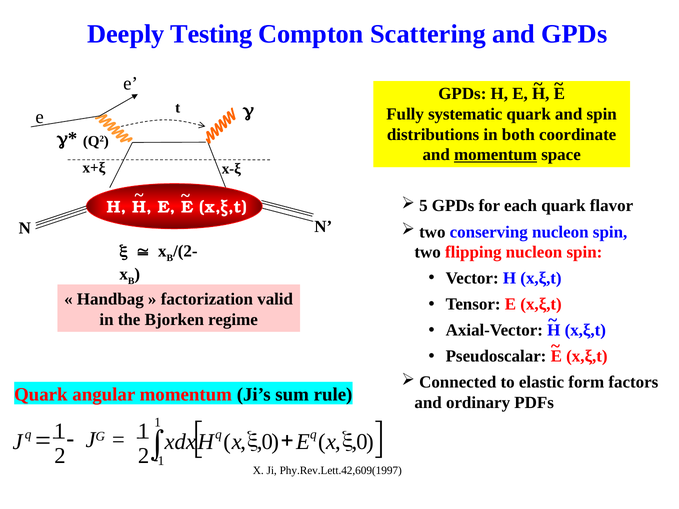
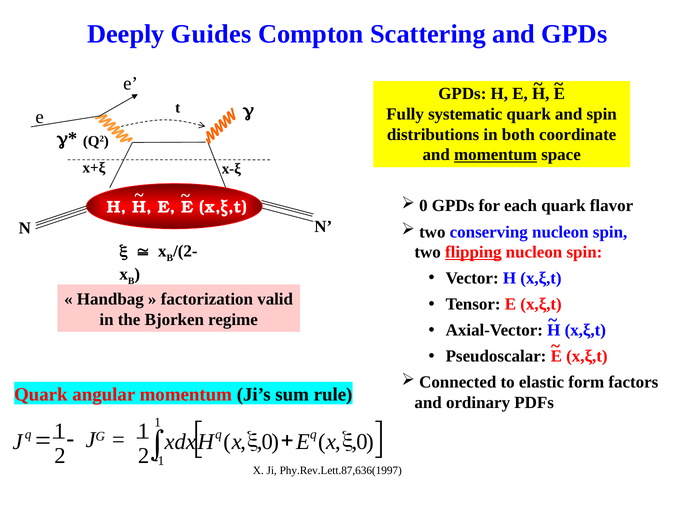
Testing: Testing -> Guides
5 at (423, 206): 5 -> 0
flipping underline: none -> present
Phy.Rev.Lett.42,609(1997: Phy.Rev.Lett.42,609(1997 -> Phy.Rev.Lett.87,636(1997
